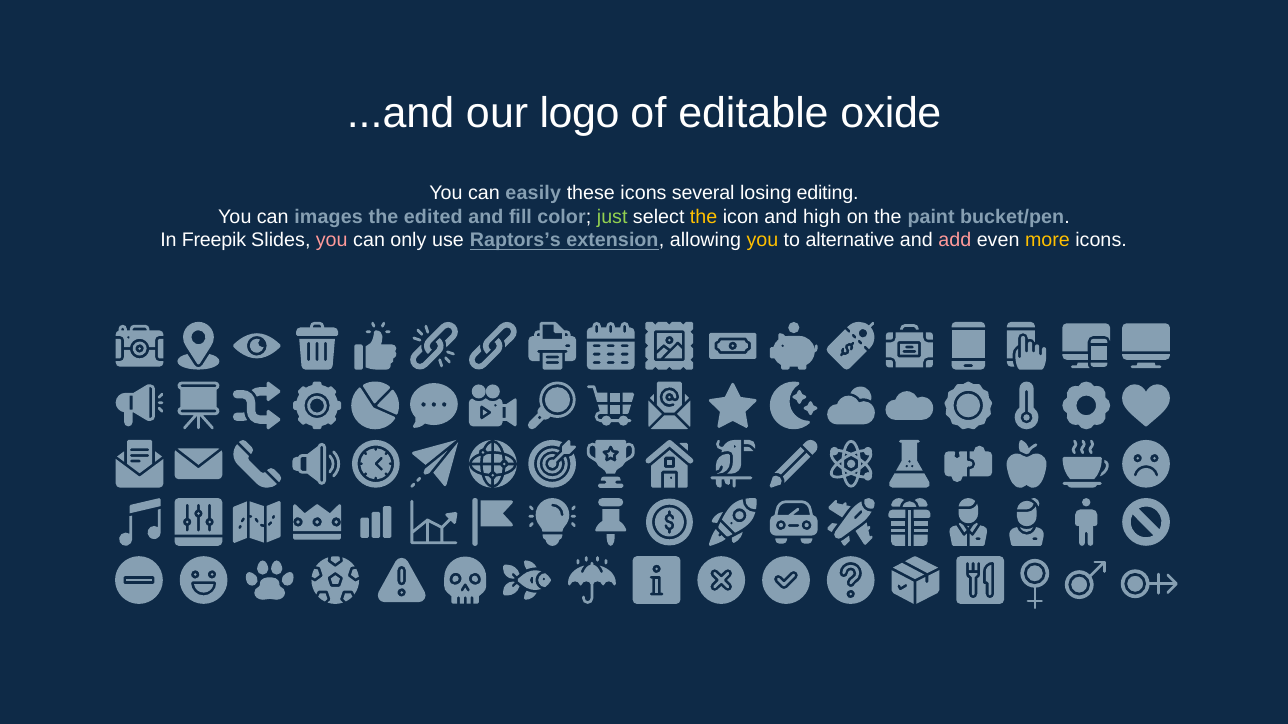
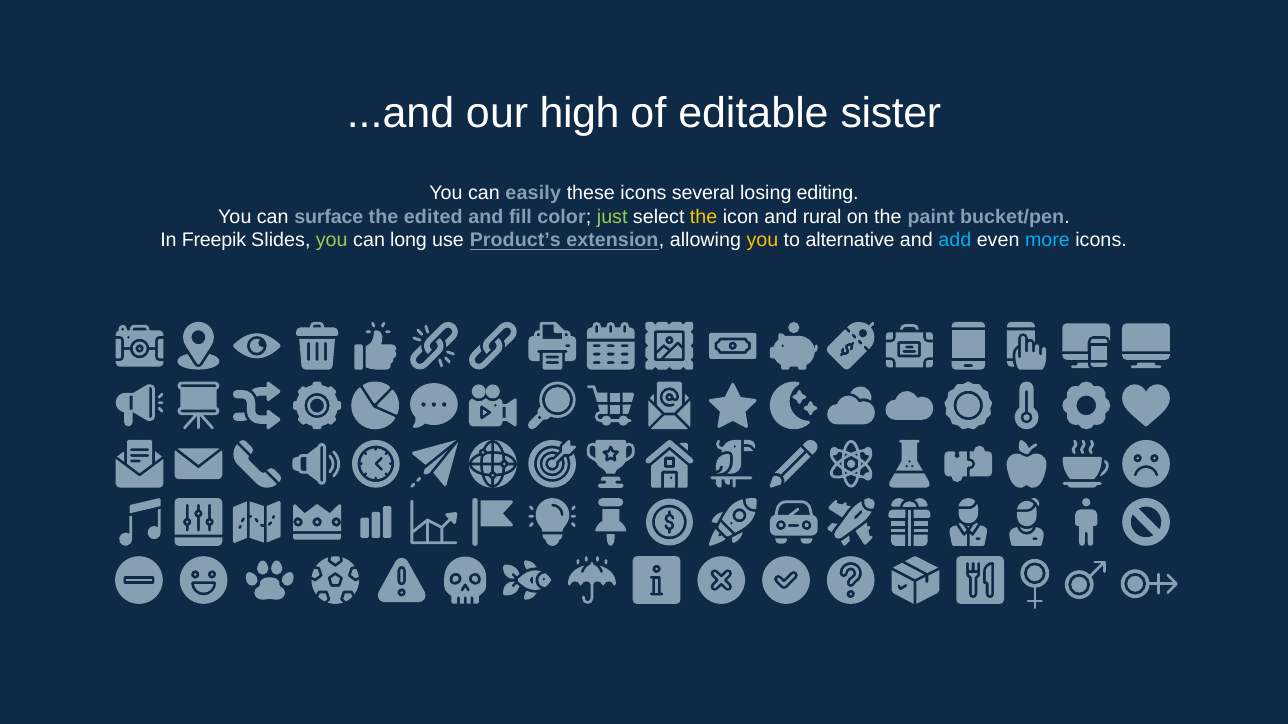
logo: logo -> high
oxide: oxide -> sister
images: images -> surface
high: high -> rural
you at (332, 241) colour: pink -> light green
only: only -> long
Raptors’s: Raptors’s -> Product’s
add colour: pink -> light blue
more colour: yellow -> light blue
